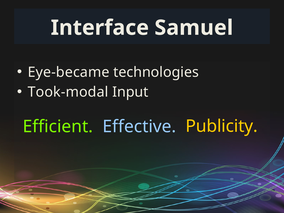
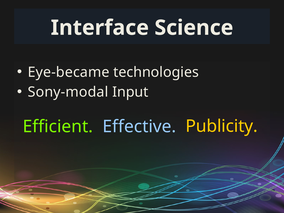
Samuel: Samuel -> Science
Took-modal: Took-modal -> Sony-modal
